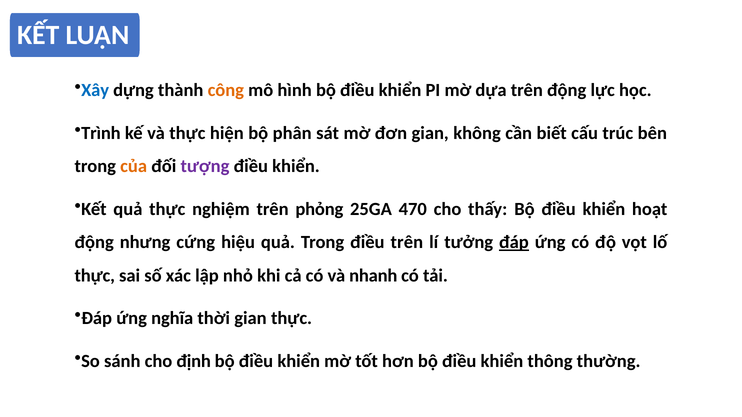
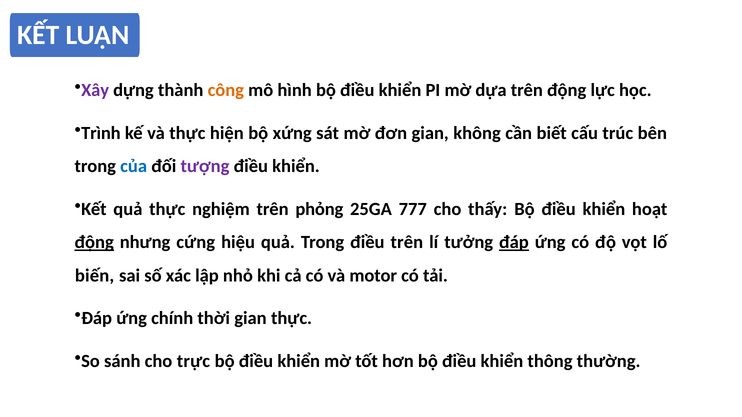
Xây colour: blue -> purple
phân: phân -> xứng
của colour: orange -> blue
470: 470 -> 777
động at (94, 243) underline: none -> present
thực at (95, 276): thực -> biến
nhanh: nhanh -> motor
nghĩa: nghĩa -> chính
định: định -> trực
